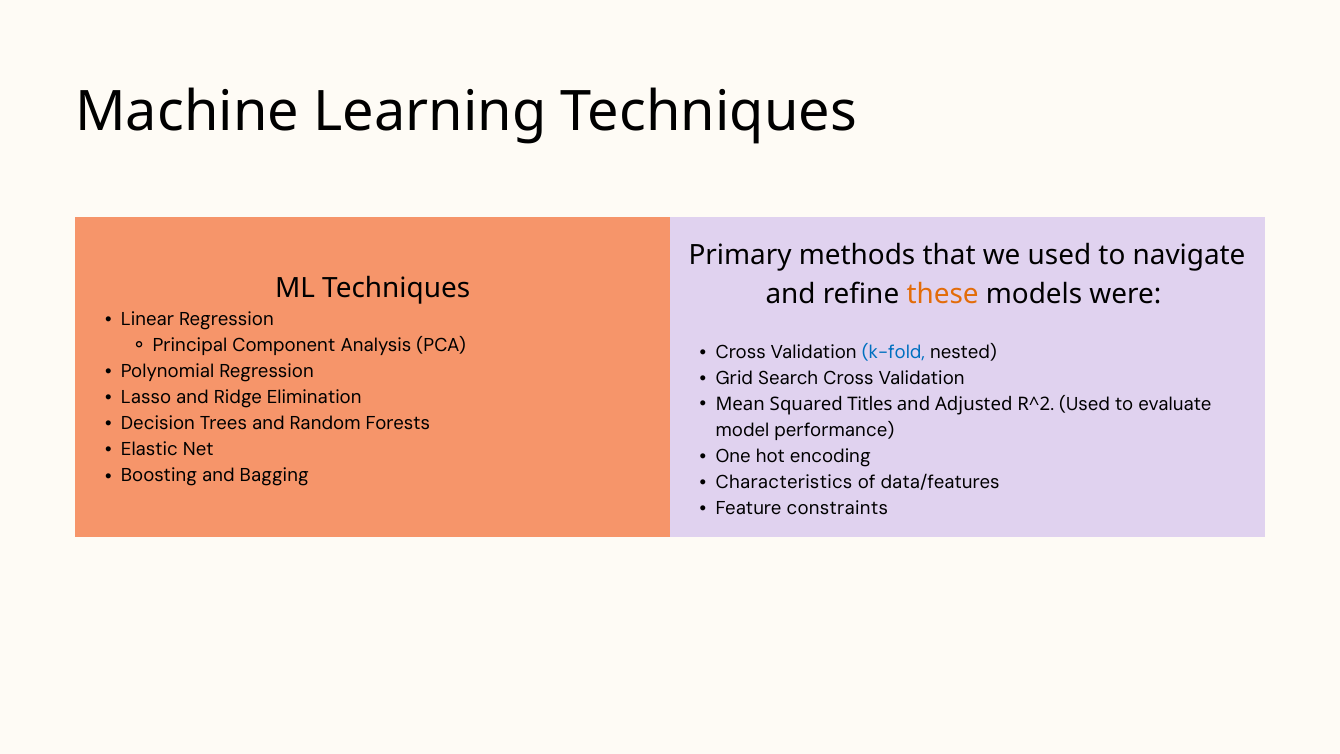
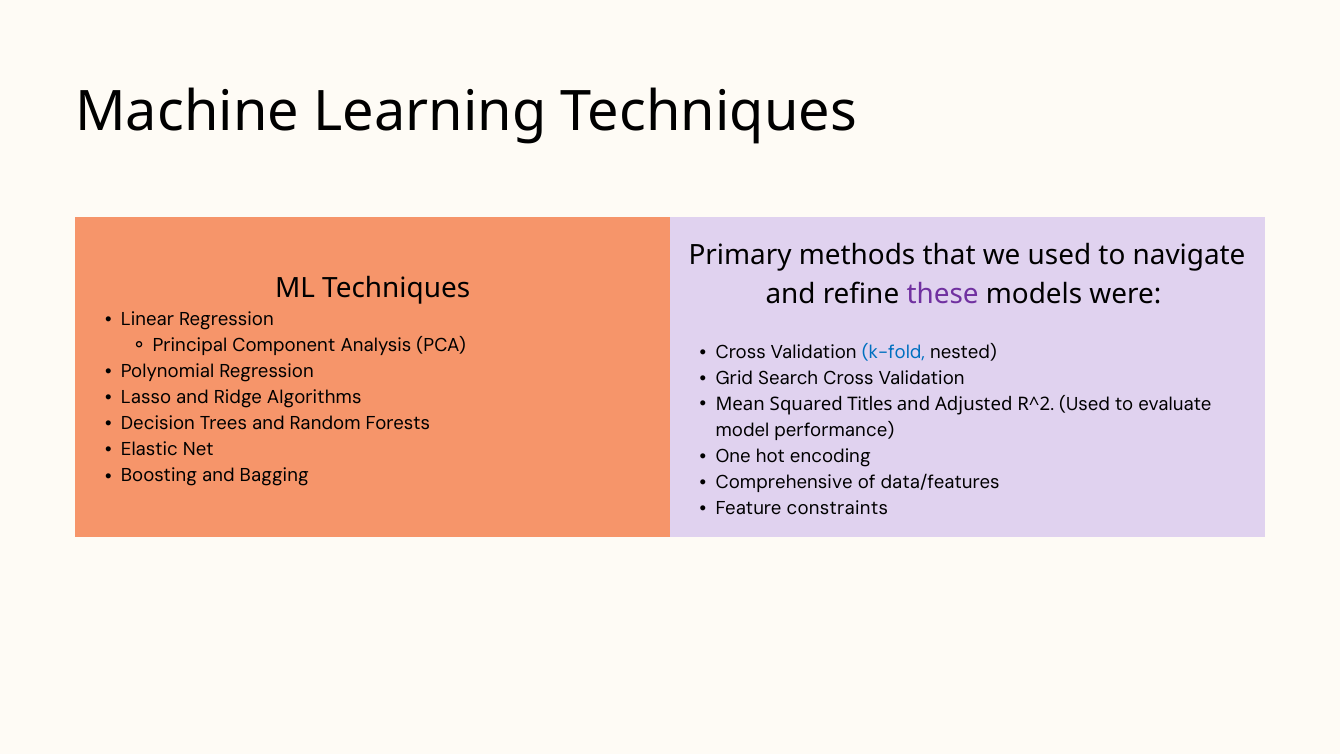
these colour: orange -> purple
Elimination: Elimination -> Algorithms
Characteristics: Characteristics -> Comprehensive
